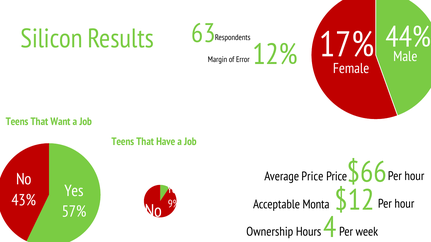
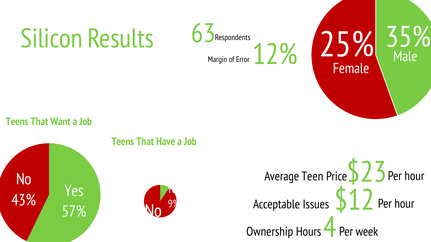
44%: 44% -> 35%
17%: 17% -> 25%
$66: $66 -> $23
Average Price: Price -> Teen
Monta: Monta -> Issues
